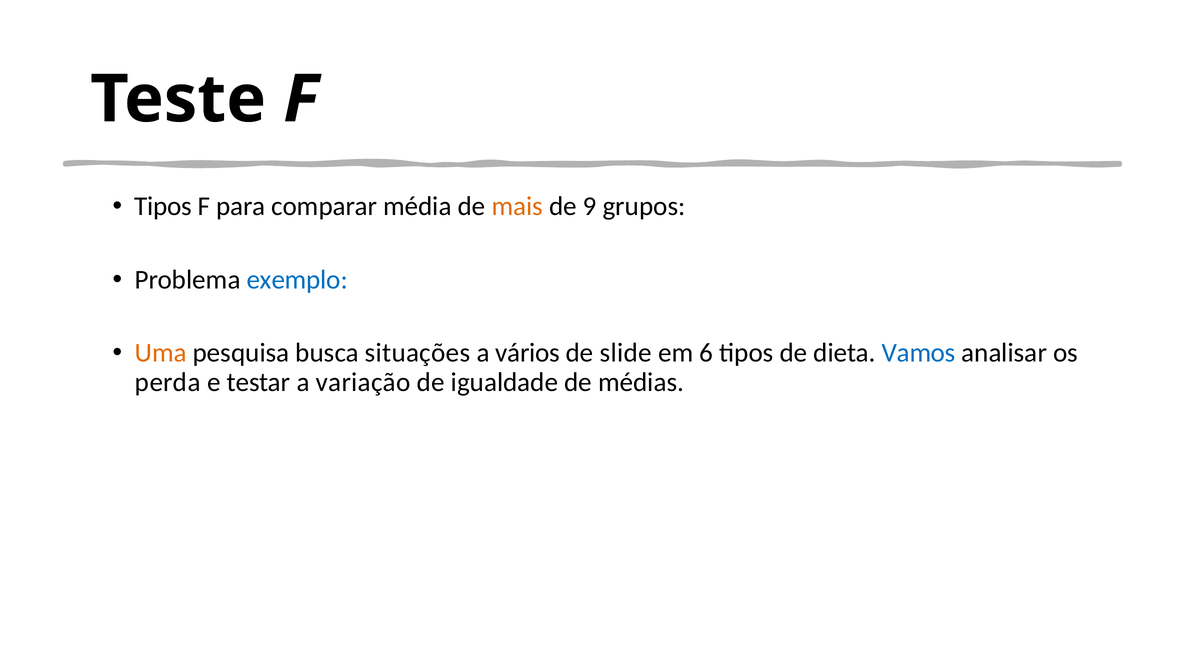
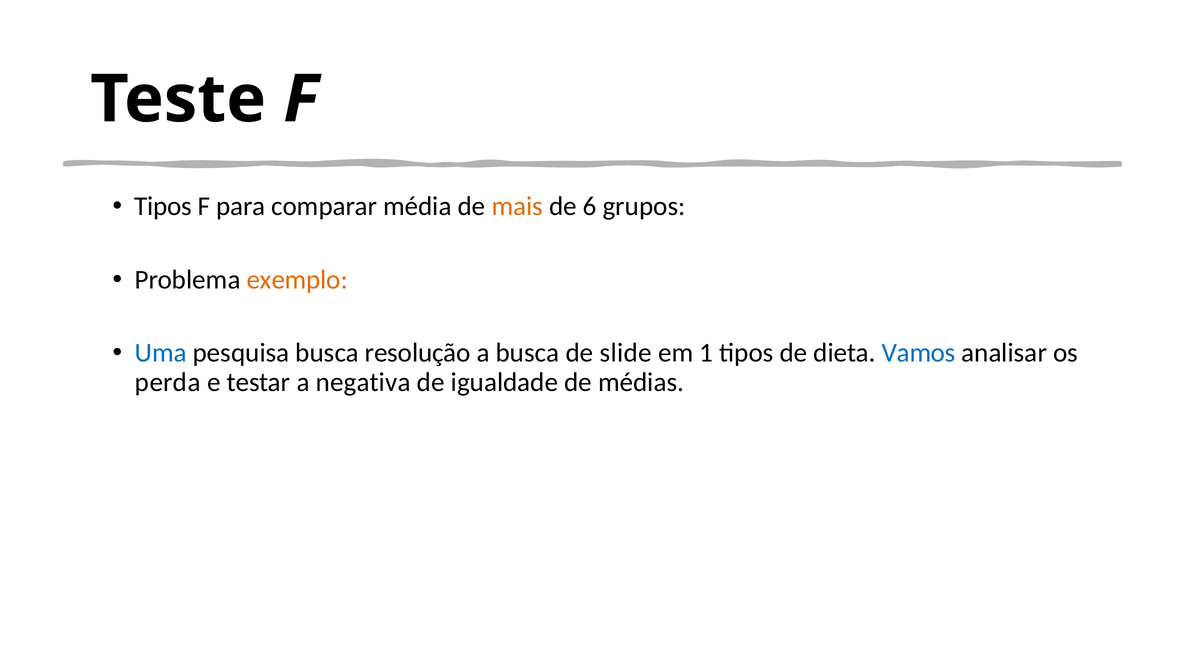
9: 9 -> 6
exemplo colour: blue -> orange
Uma colour: orange -> blue
situações: situações -> resolução
a vários: vários -> busca
6: 6 -> 1
variação: variação -> negativa
